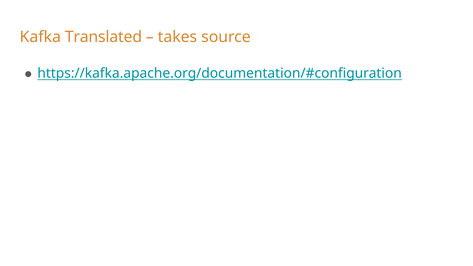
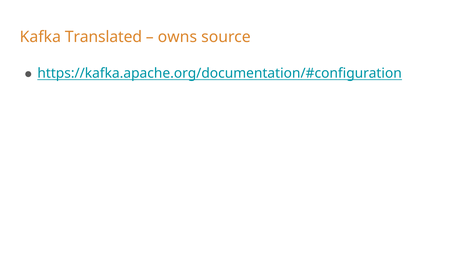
takes: takes -> owns
